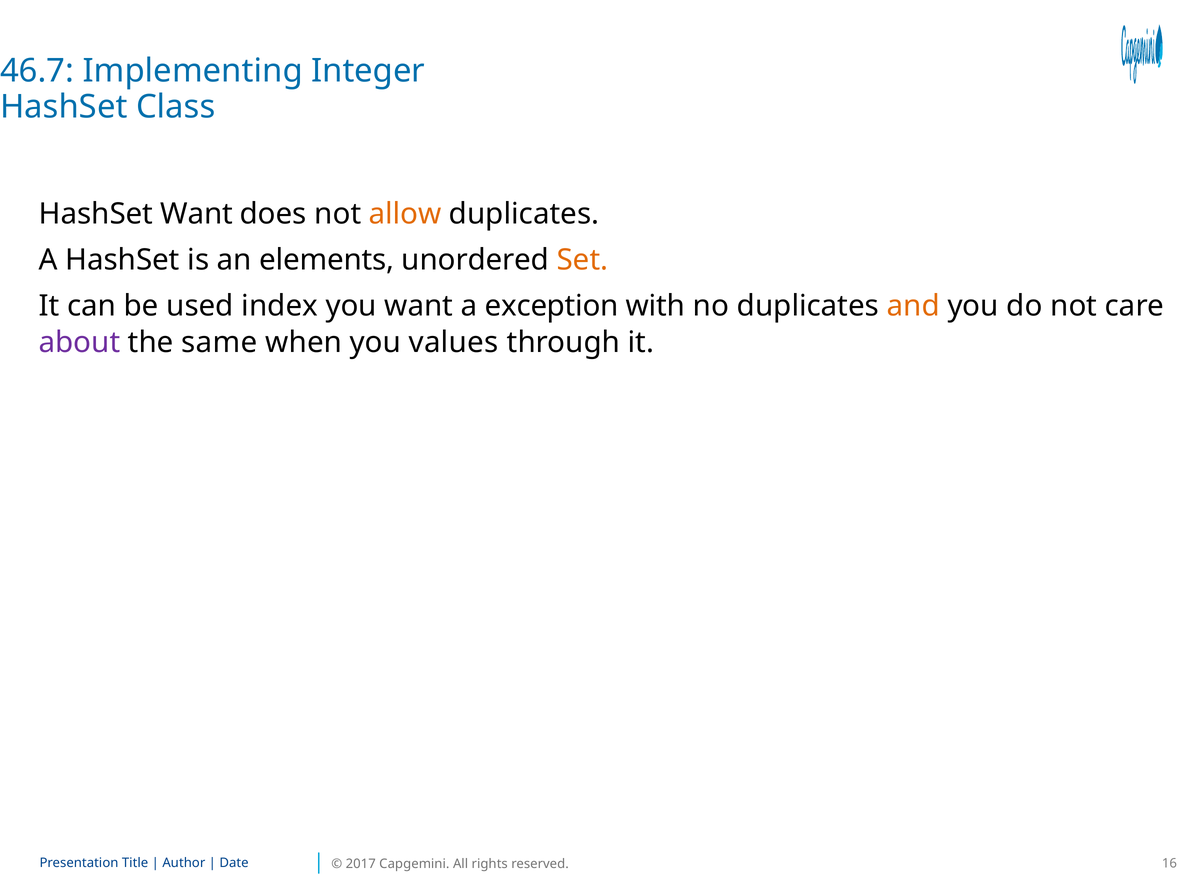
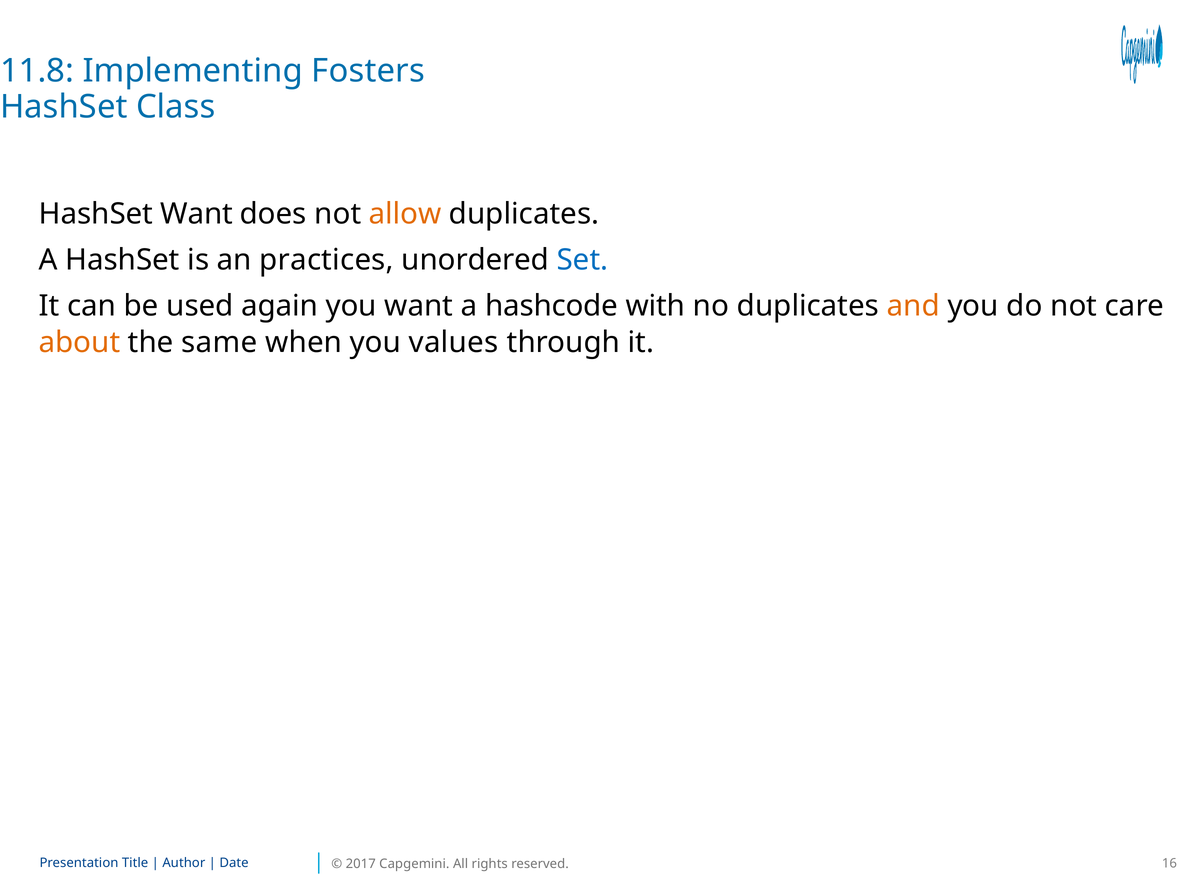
46.7: 46.7 -> 11.8
Integer: Integer -> Fosters
elements: elements -> practices
Set colour: orange -> blue
index: index -> again
exception: exception -> hashcode
about colour: purple -> orange
